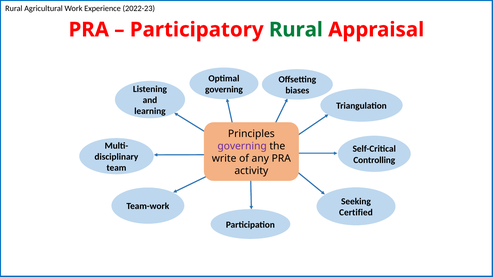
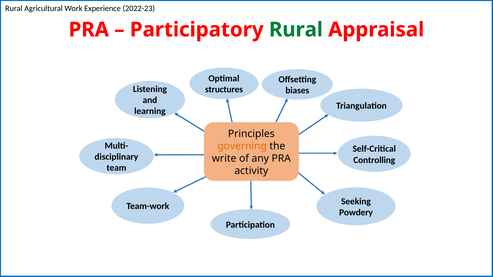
governing at (224, 90): governing -> structures
governing at (242, 146) colour: purple -> orange
Certified: Certified -> Powdery
